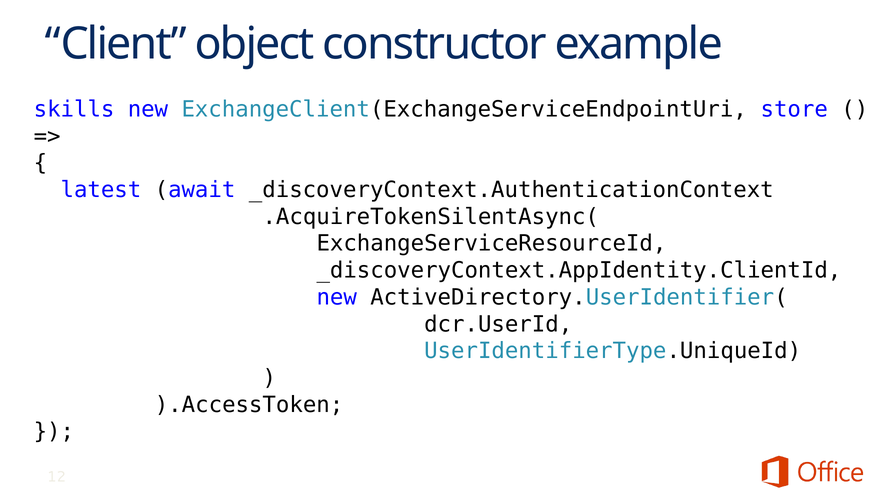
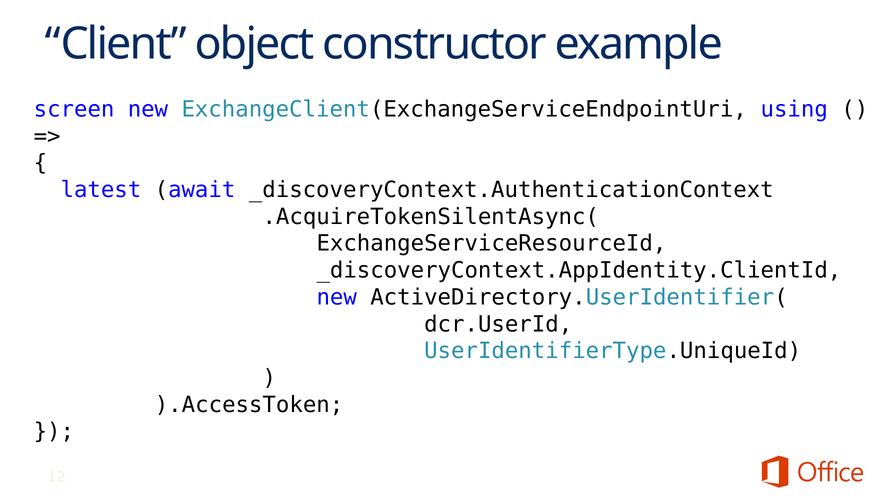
skills: skills -> screen
store: store -> using
